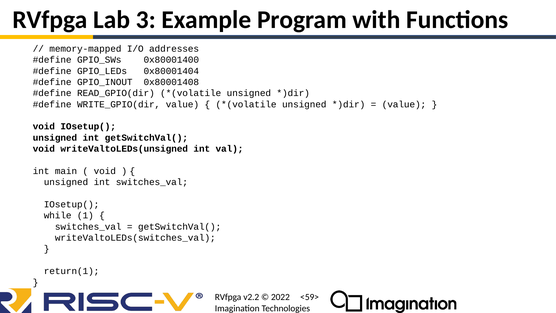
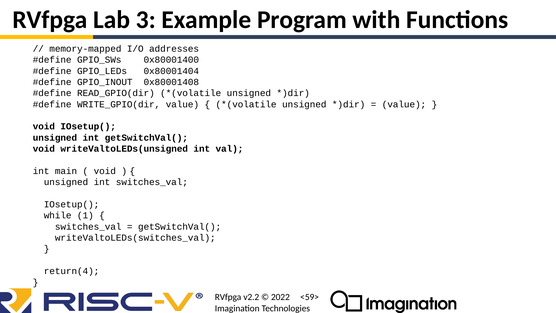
return(1: return(1 -> return(4
